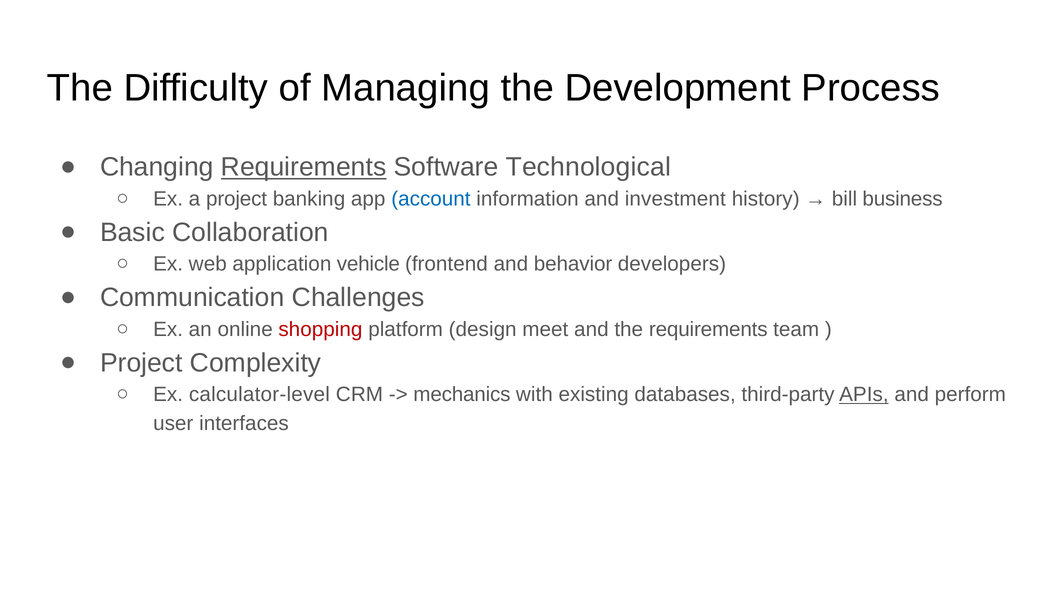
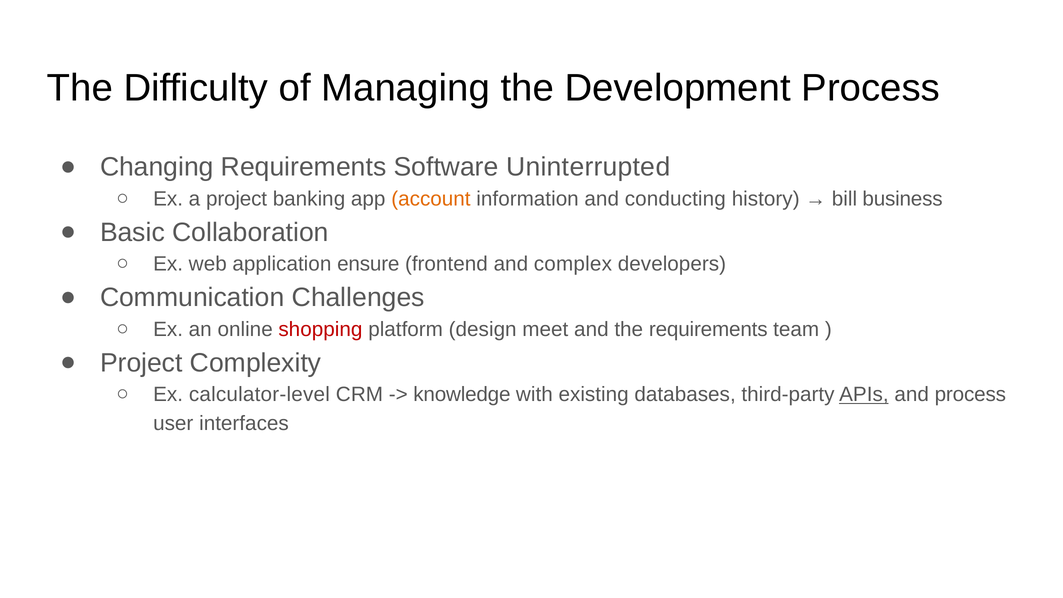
Requirements at (304, 167) underline: present -> none
Technological: Technological -> Uninterrupted
account colour: blue -> orange
investment: investment -> conducting
vehicle: vehicle -> ensure
behavior: behavior -> complex
mechanics: mechanics -> knowledge
and perform: perform -> process
